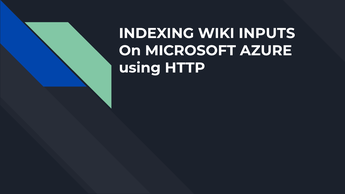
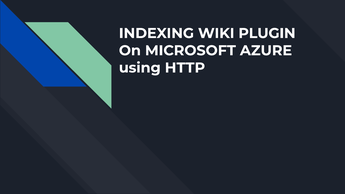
INPUTS: INPUTS -> PLUGIN
